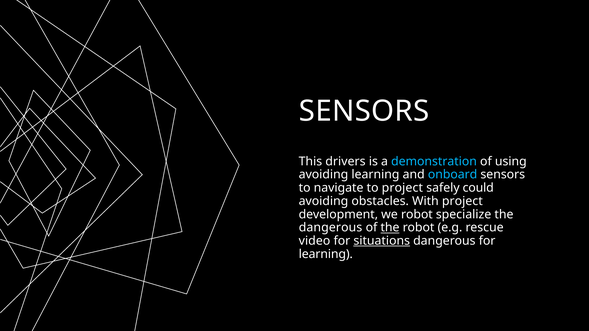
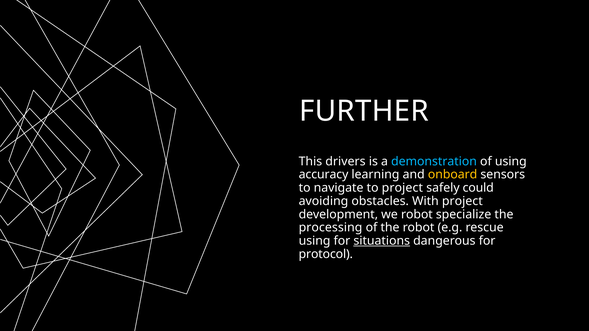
SENSORS at (364, 111): SENSORS -> FURTHER
avoiding at (323, 175): avoiding -> accuracy
onboard colour: light blue -> yellow
dangerous at (331, 228): dangerous -> processing
the at (390, 228) underline: present -> none
video at (314, 241): video -> using
learning at (326, 254): learning -> protocol
